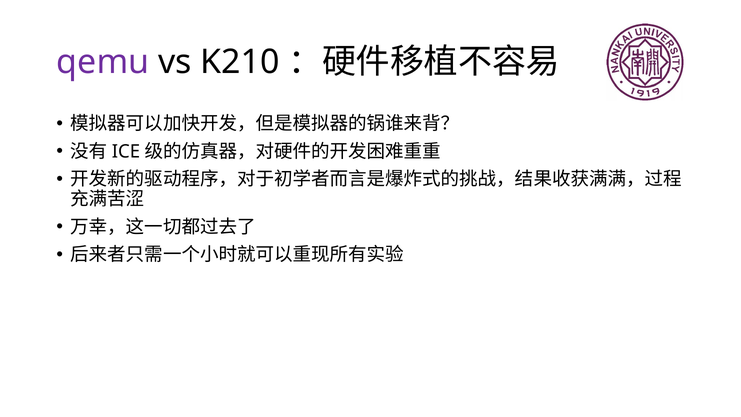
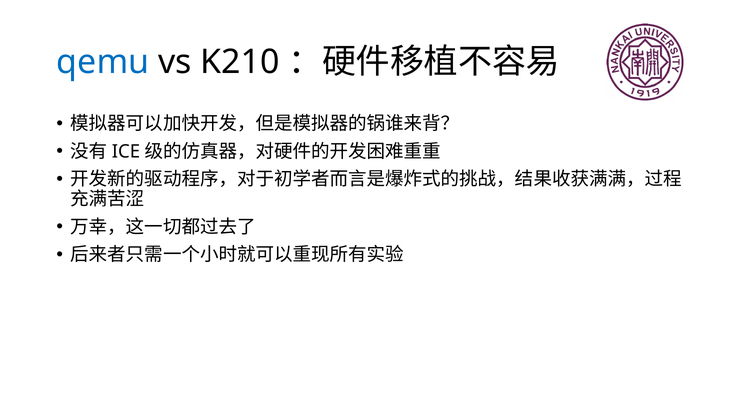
qemu colour: purple -> blue
